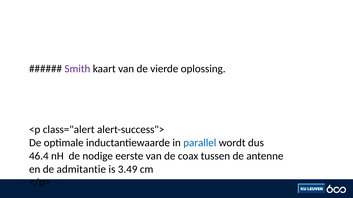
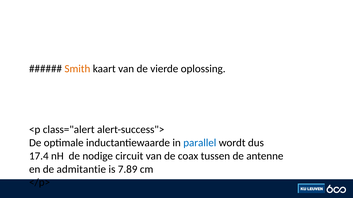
Smith colour: purple -> orange
46.4: 46.4 -> 17.4
eerste: eerste -> circuit
3.49: 3.49 -> 7.89
